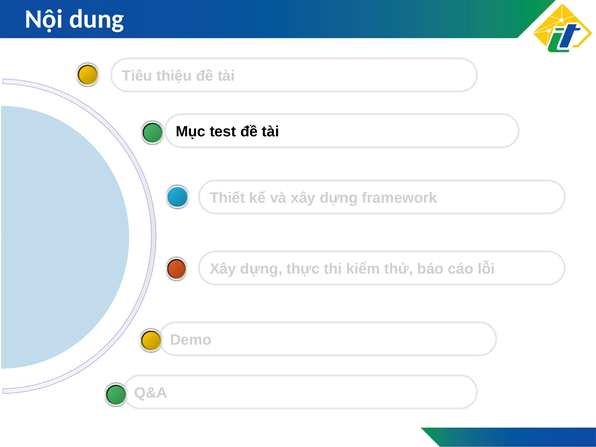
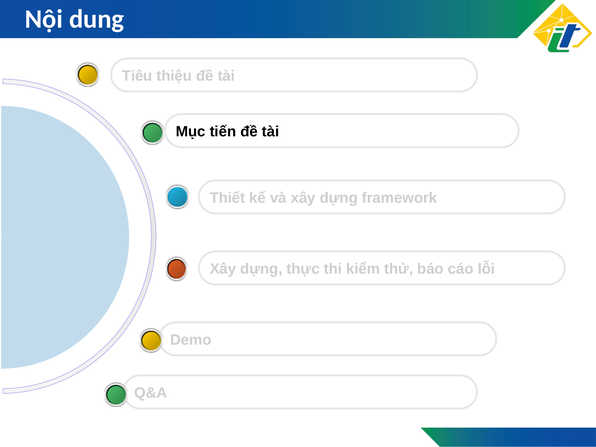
test: test -> tiến
